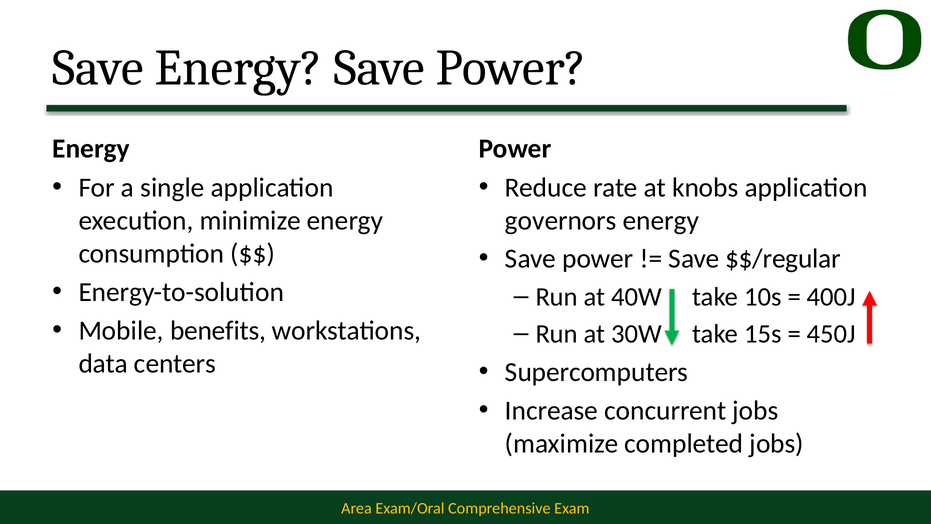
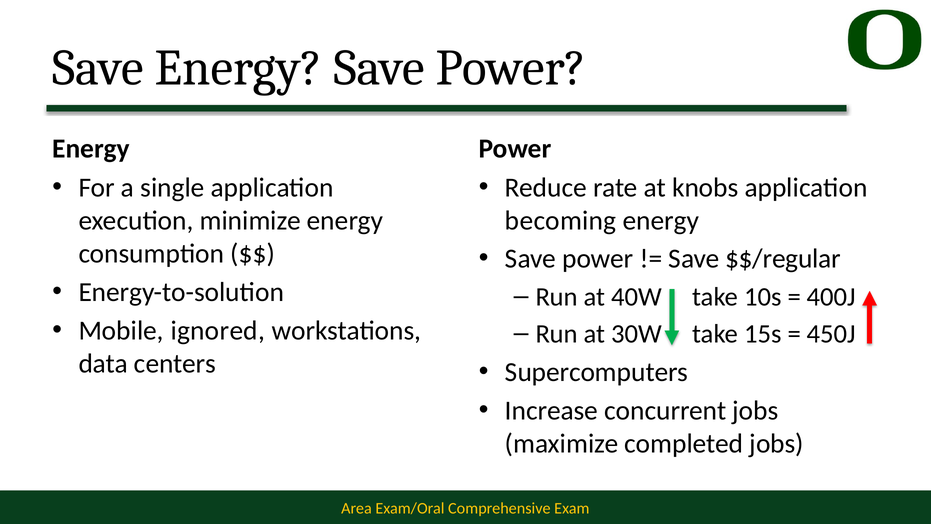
governors: governors -> becoming
benefits: benefits -> ignored
